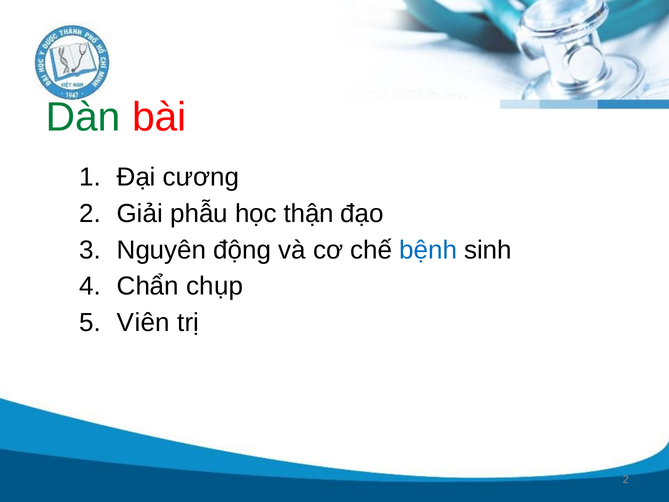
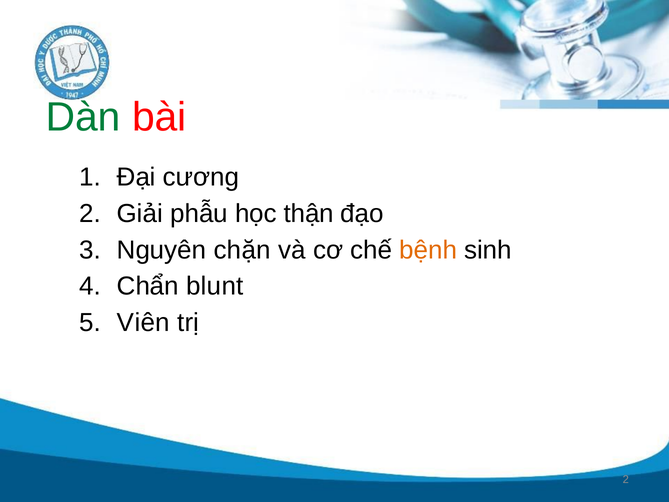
động: động -> chặn
bệnh colour: blue -> orange
chụp: chụp -> blunt
